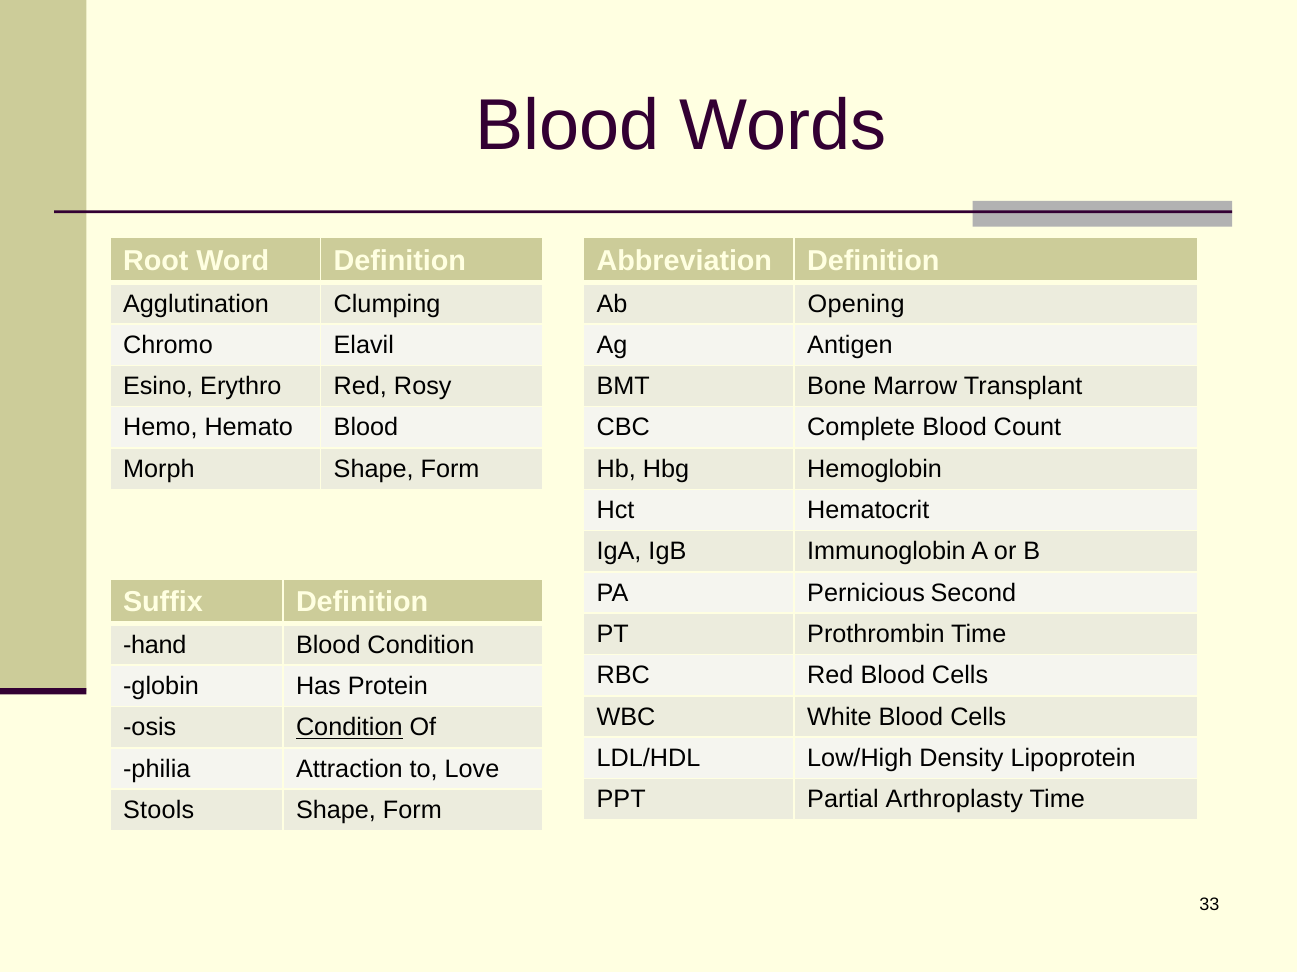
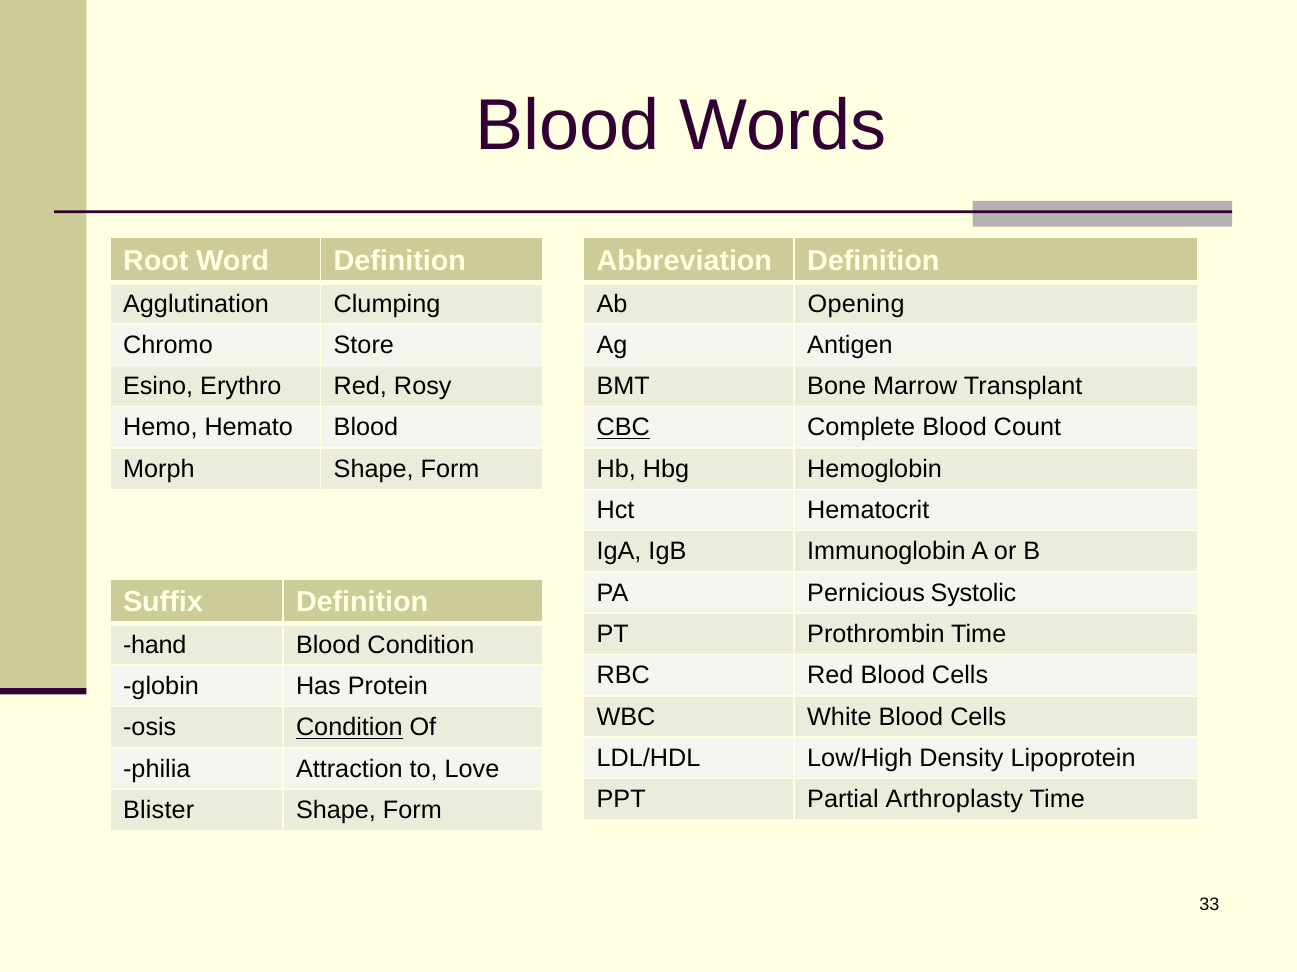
Elavil: Elavil -> Store
CBC underline: none -> present
Second: Second -> Systolic
Stools: Stools -> Blister
